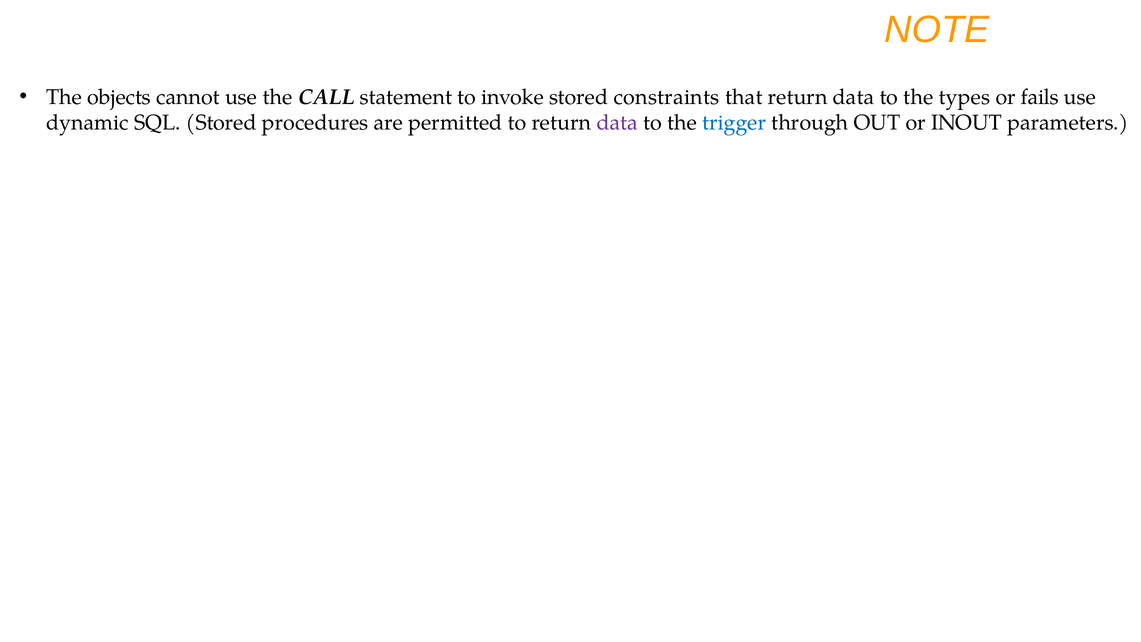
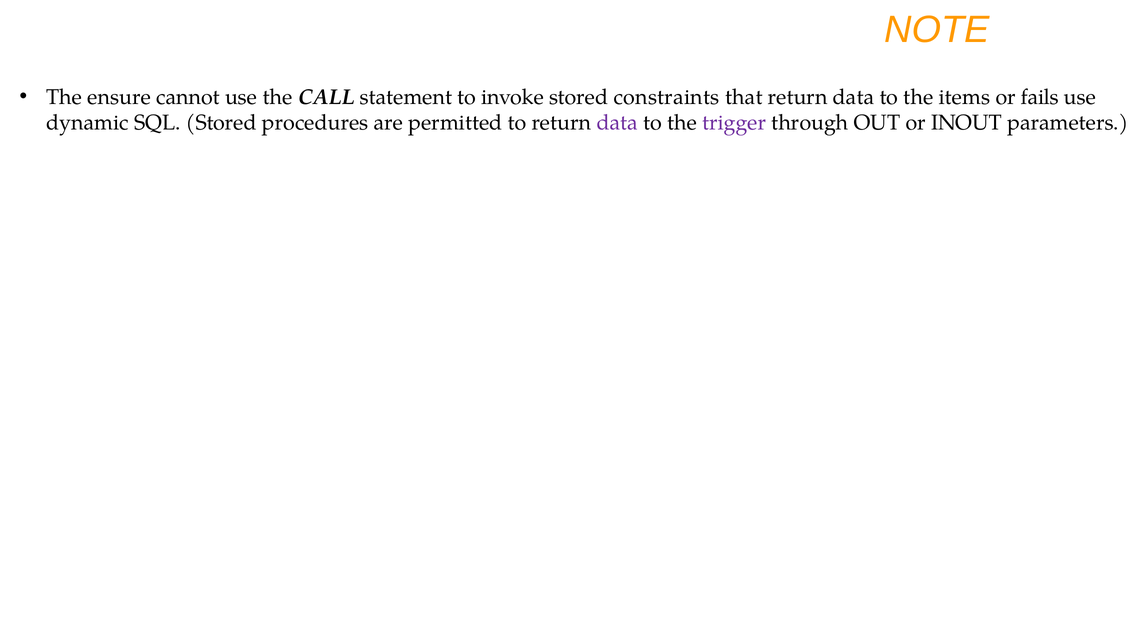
objects: objects -> ensure
types: types -> items
trigger colour: blue -> purple
